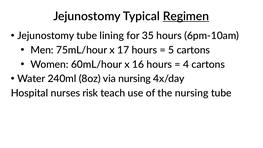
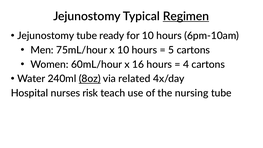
lining: lining -> ready
for 35: 35 -> 10
x 17: 17 -> 10
8oz underline: none -> present
via nursing: nursing -> related
